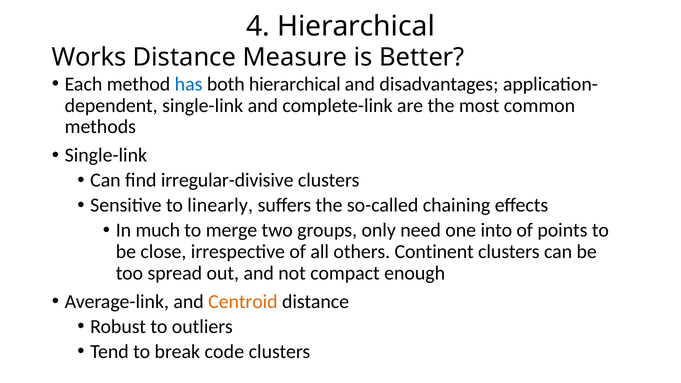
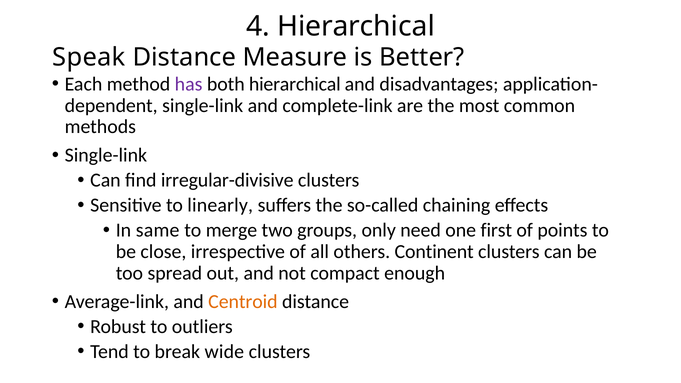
Works: Works -> Speak
has colour: blue -> purple
much: much -> same
into: into -> first
code: code -> wide
